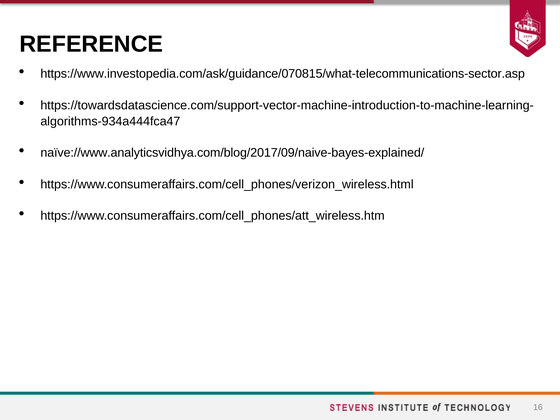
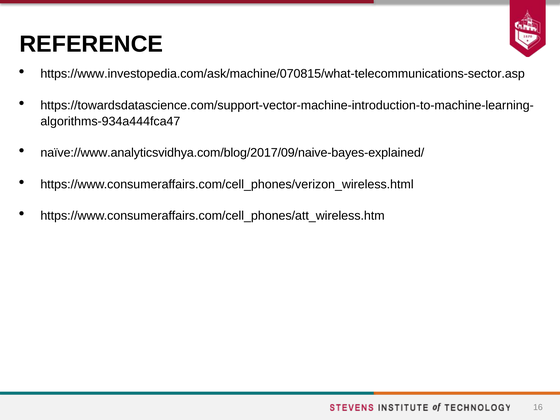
https://www.investopedia.com/ask/guidance/070815/what-telecommunications-sector.asp: https://www.investopedia.com/ask/guidance/070815/what-telecommunications-sector.asp -> https://www.investopedia.com/ask/machine/070815/what-telecommunications-sector.asp
